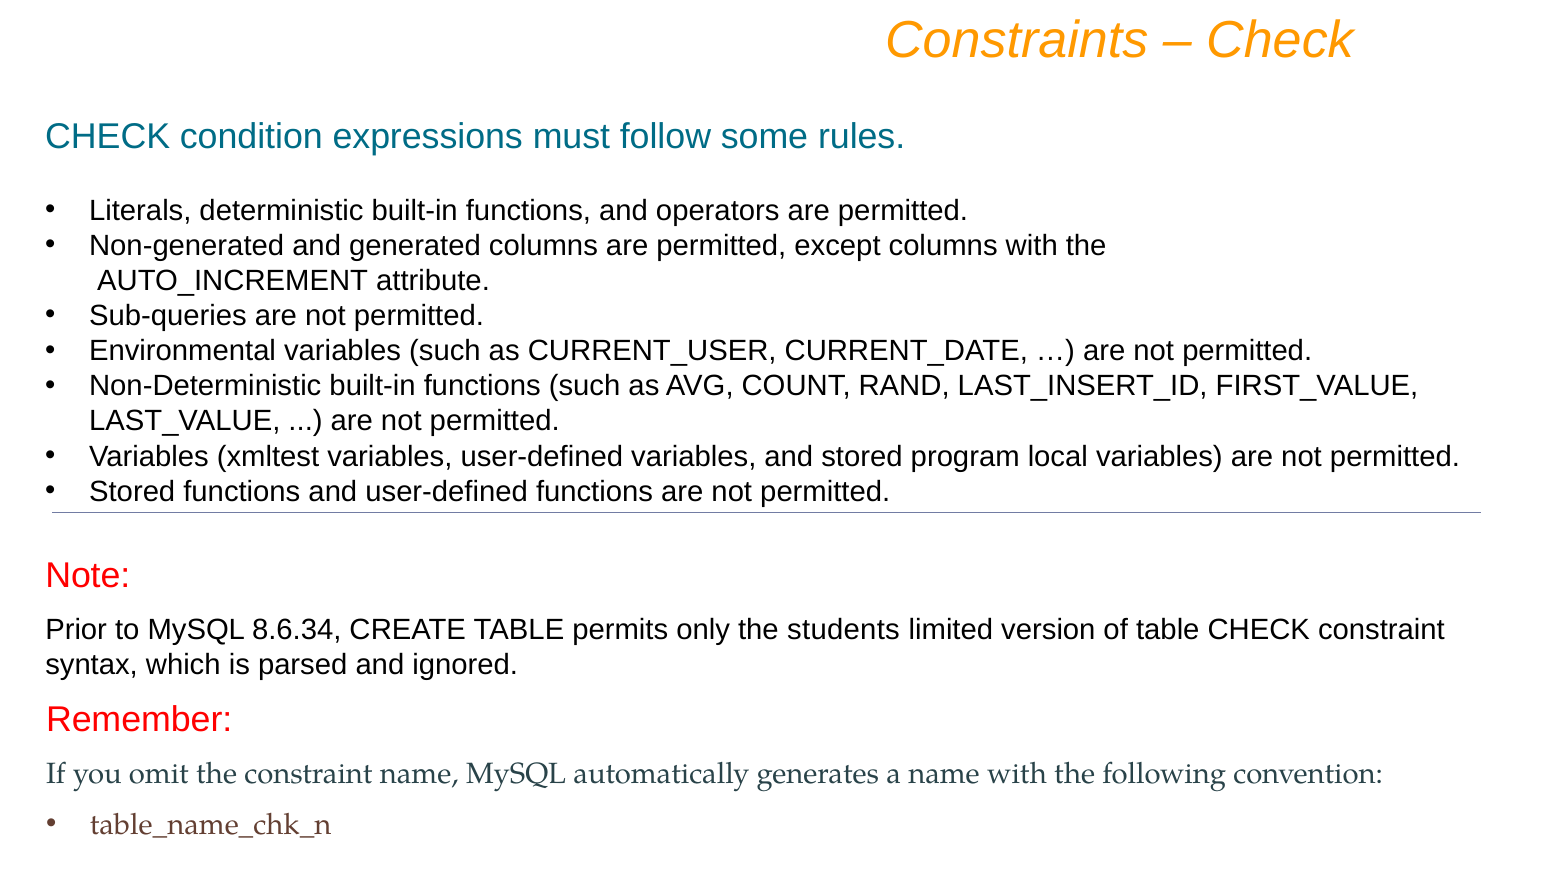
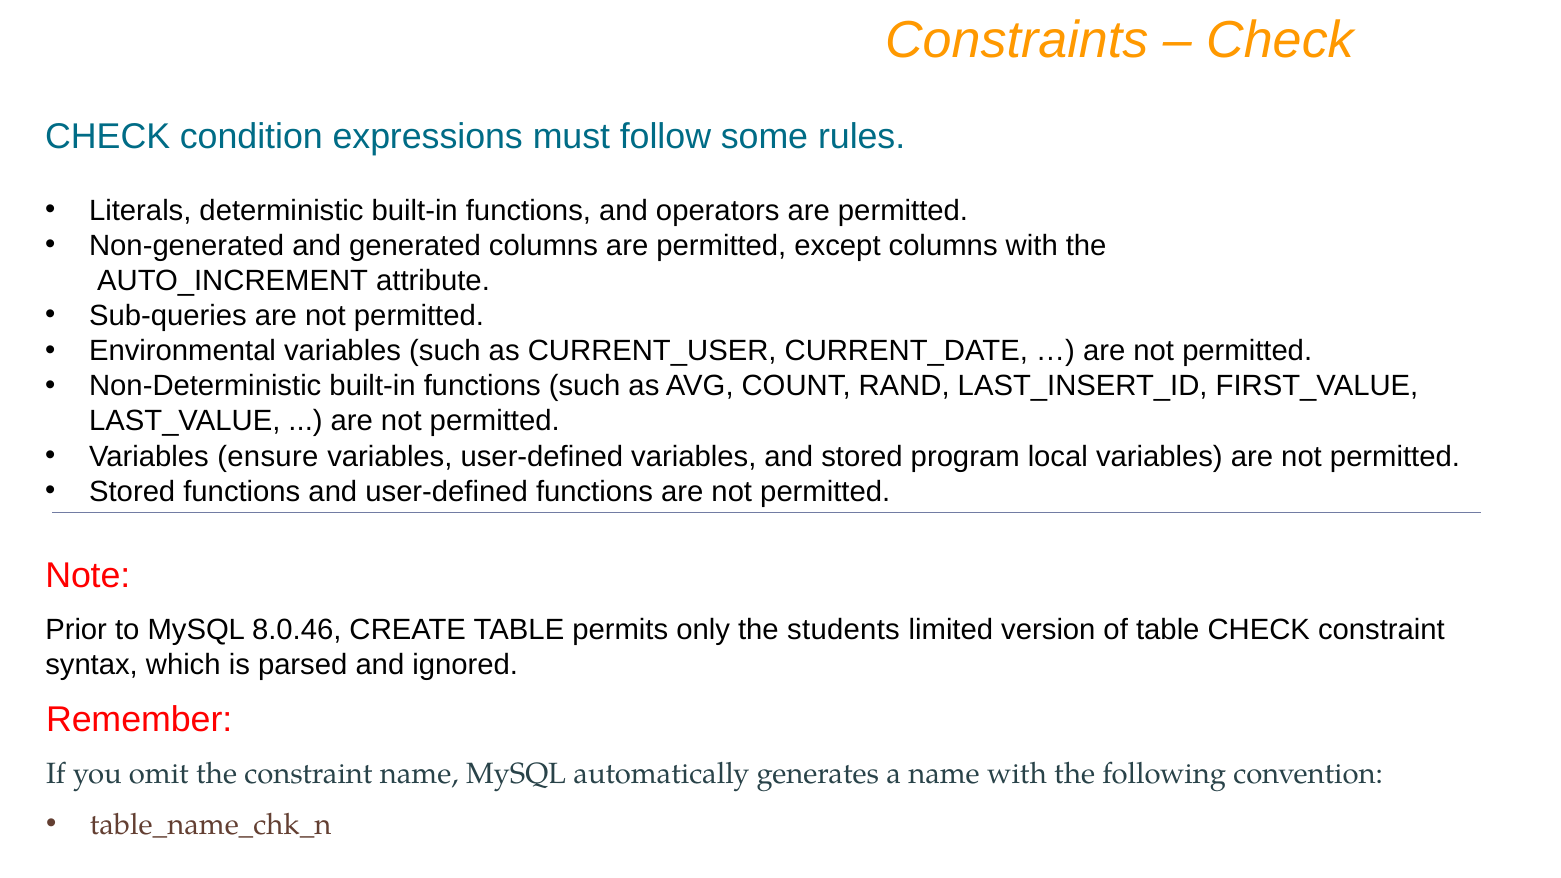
xmltest: xmltest -> ensure
8.6.34: 8.6.34 -> 8.0.46
